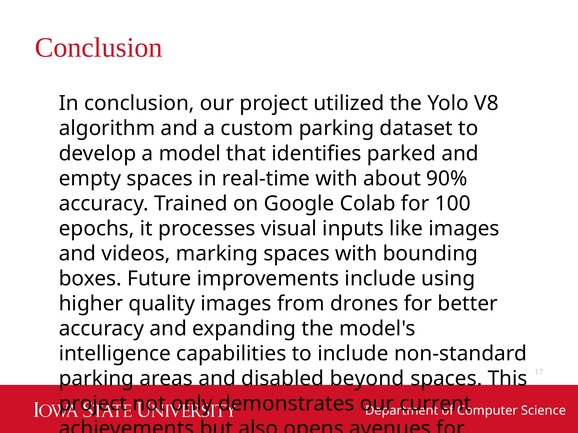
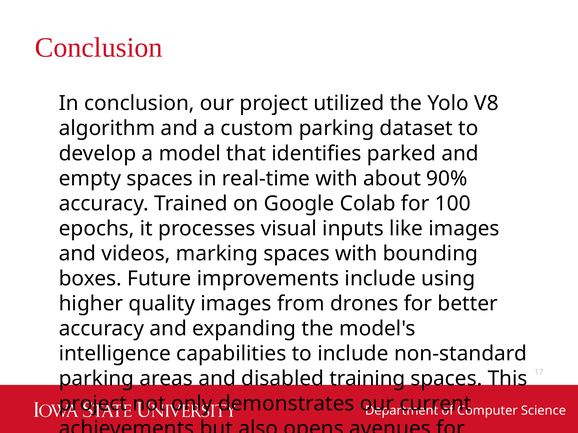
beyond: beyond -> training
